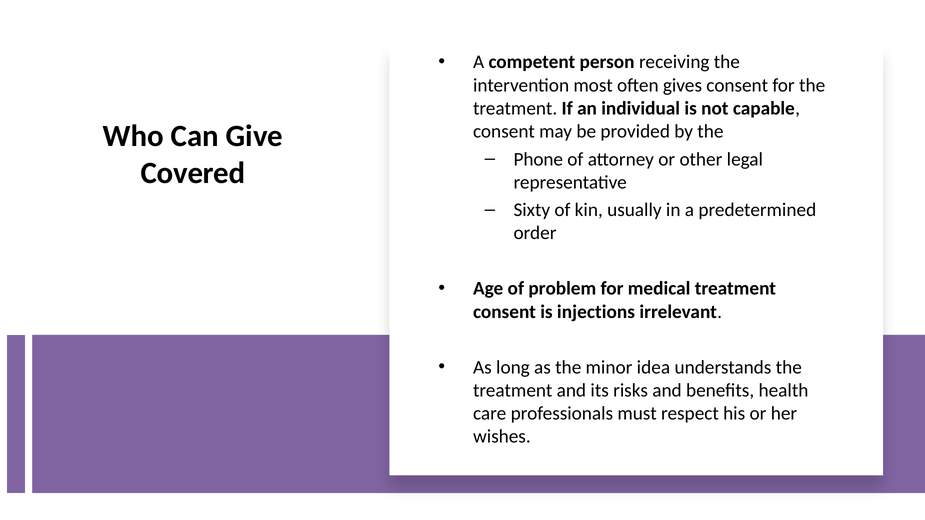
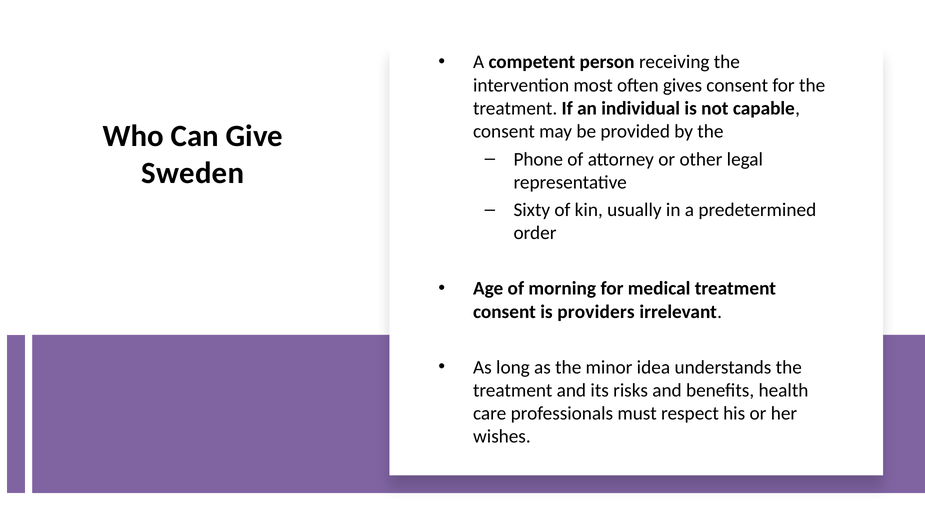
Covered: Covered -> Sweden
problem: problem -> morning
injections: injections -> providers
